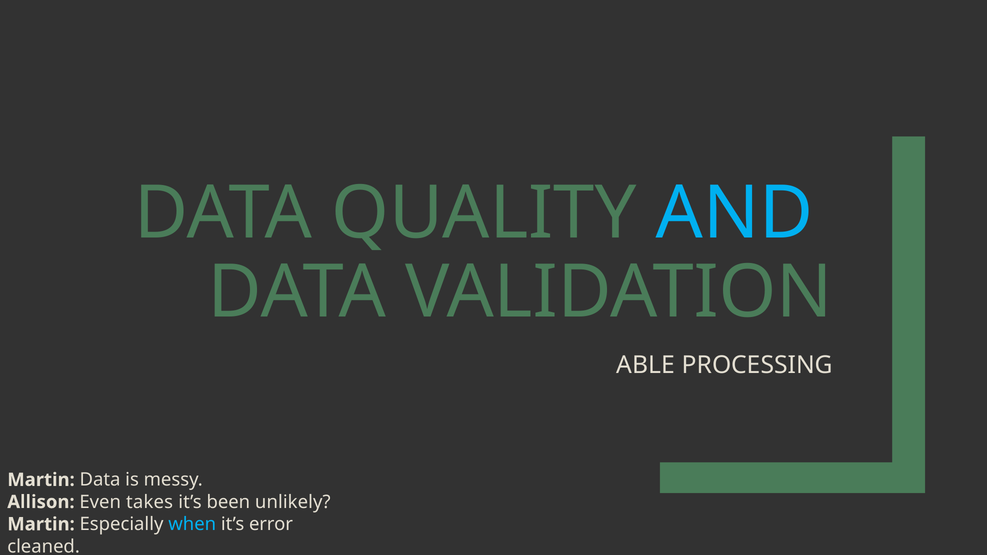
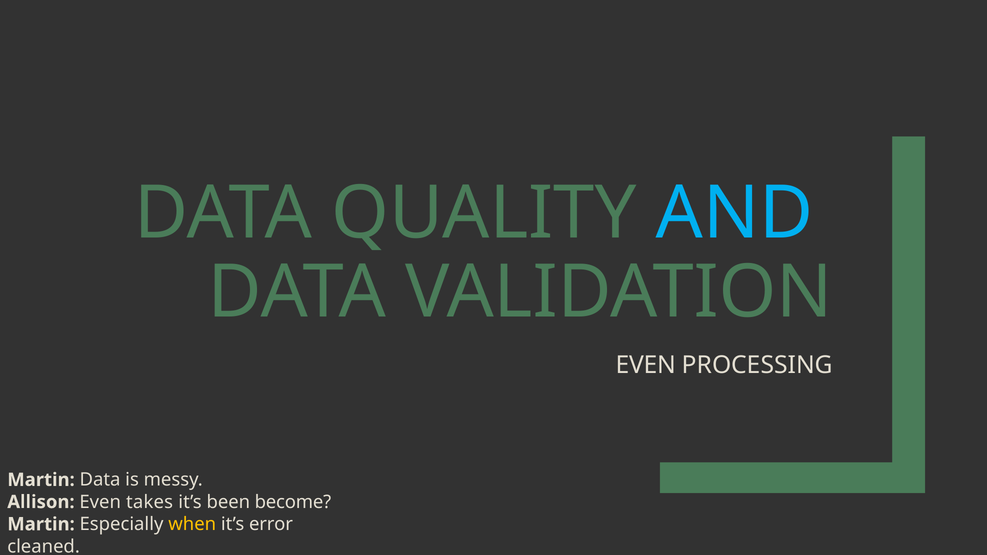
ABLE at (646, 365): ABLE -> EVEN
unlikely: unlikely -> become
when colour: light blue -> yellow
